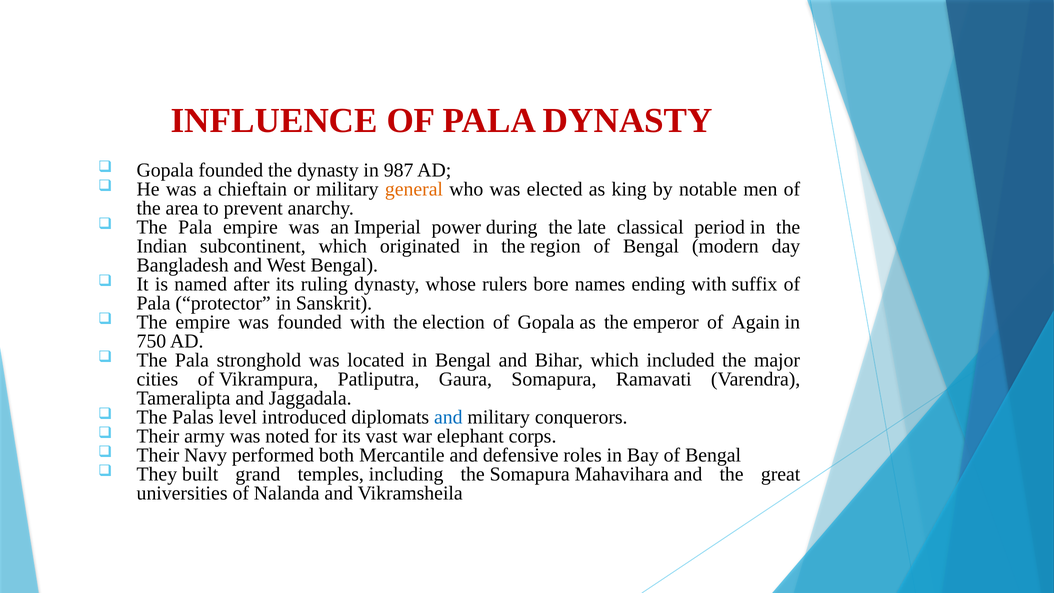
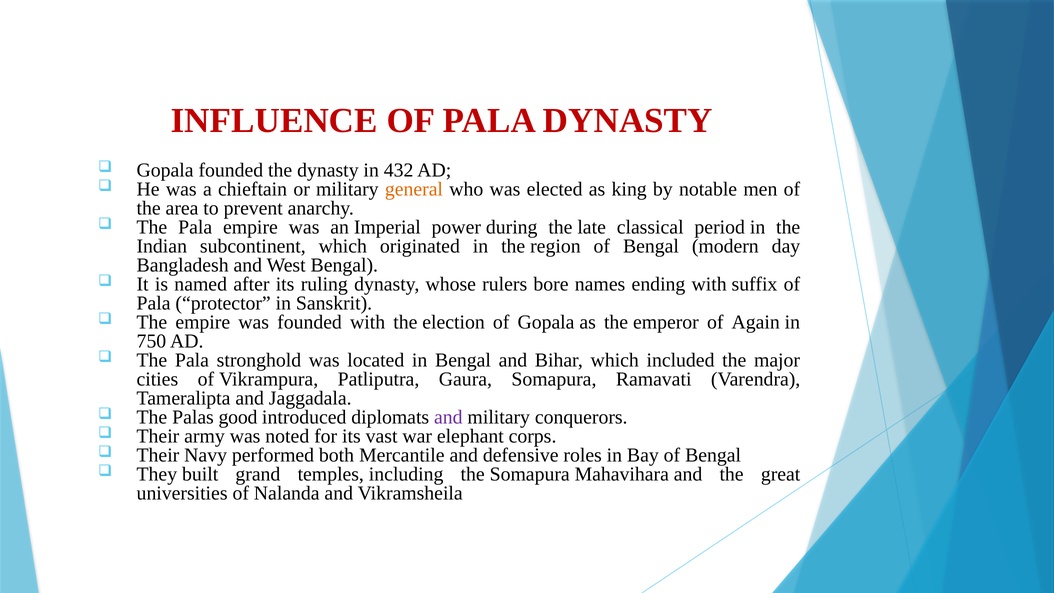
987: 987 -> 432
level: level -> good
and at (448, 417) colour: blue -> purple
